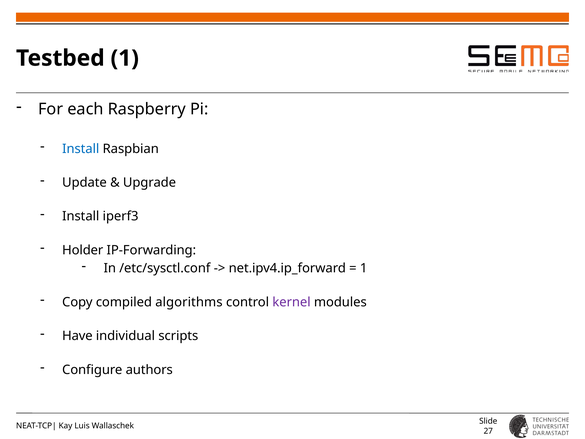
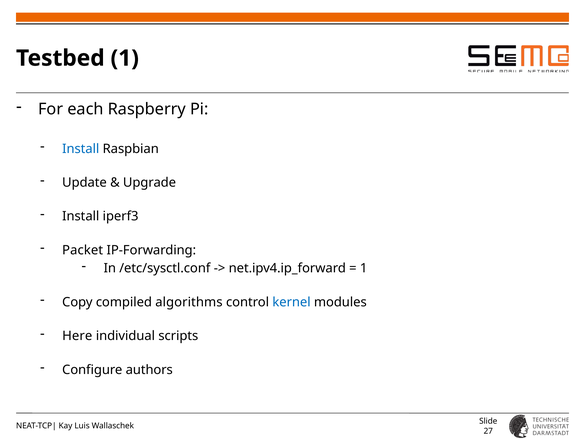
Holder: Holder -> Packet
kernel colour: purple -> blue
Have: Have -> Here
